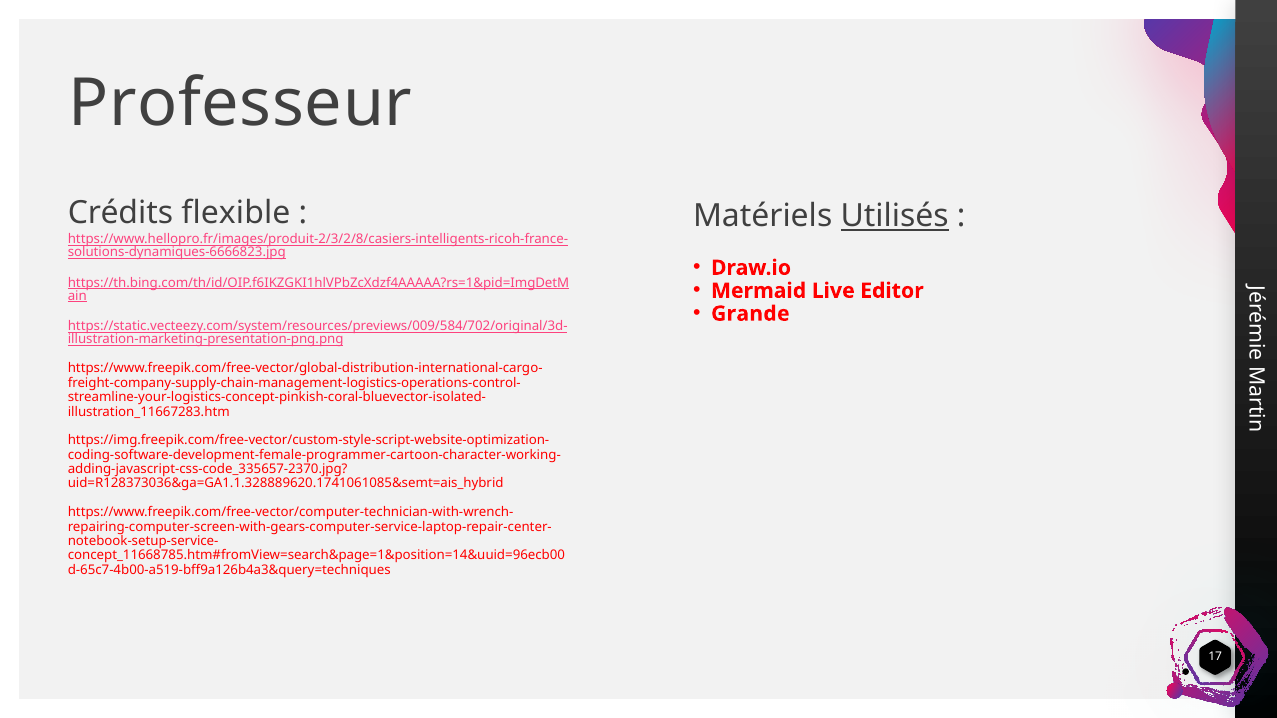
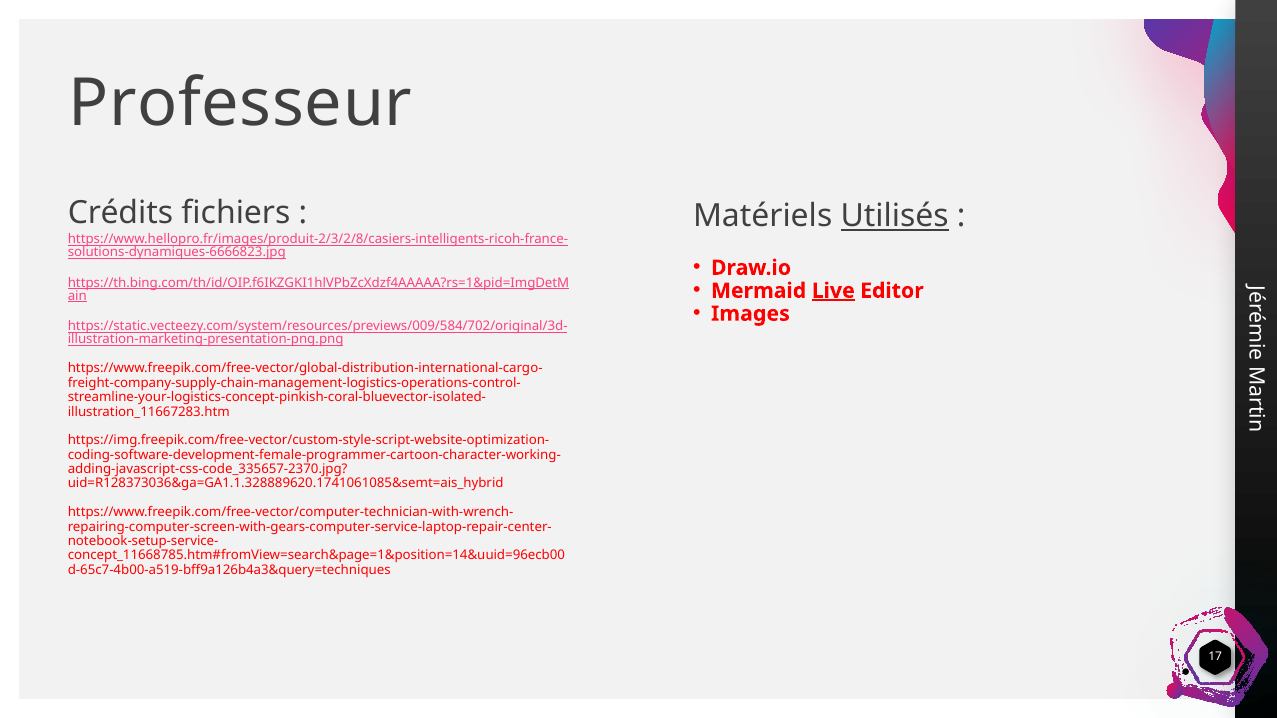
flexible: flexible -> fichiers
Live underline: none -> present
Grande: Grande -> Images
